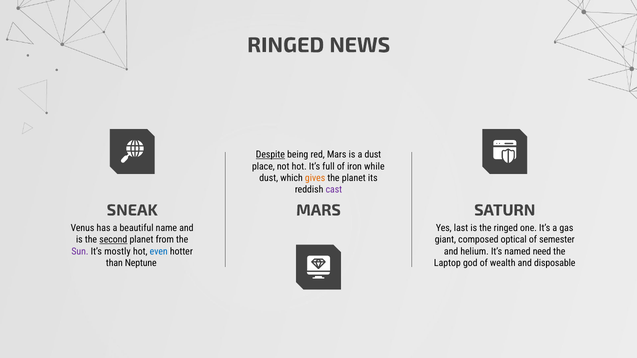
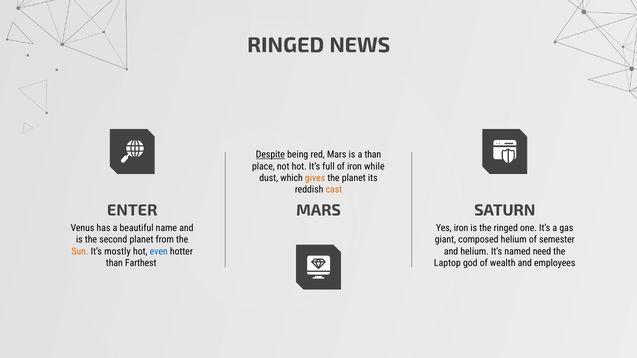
a dust: dust -> than
cast colour: purple -> orange
SNEAK: SNEAK -> ENTER
Yes last: last -> iron
second underline: present -> none
composed optical: optical -> helium
Sun colour: purple -> orange
Neptune: Neptune -> Farthest
disposable: disposable -> employees
